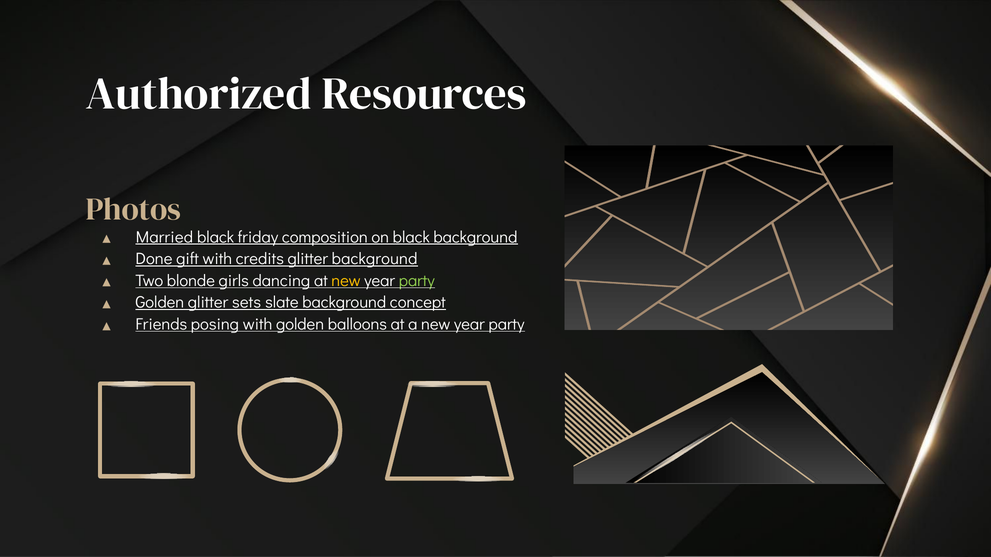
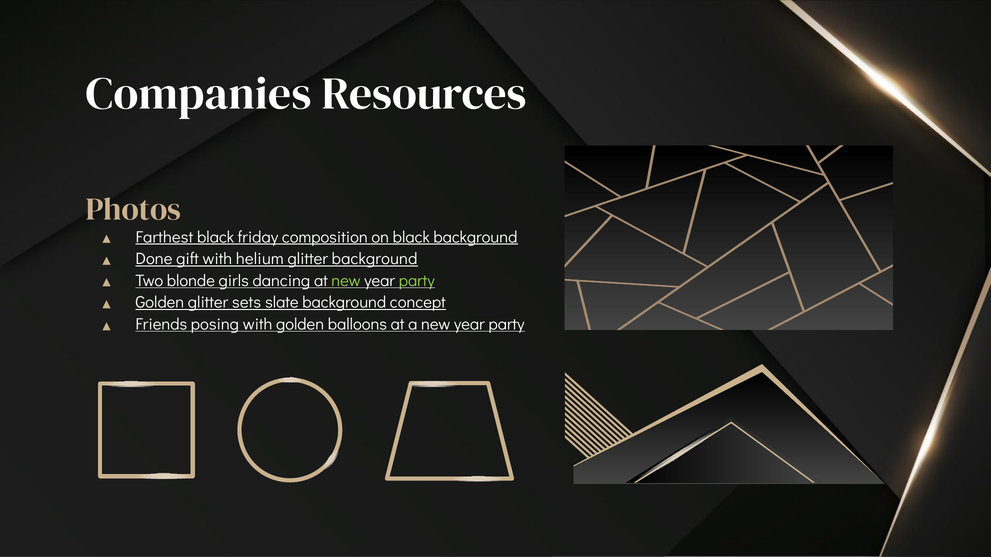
Authorized: Authorized -> Companies
Married: Married -> Farthest
credits: credits -> helium
new at (346, 281) colour: yellow -> light green
